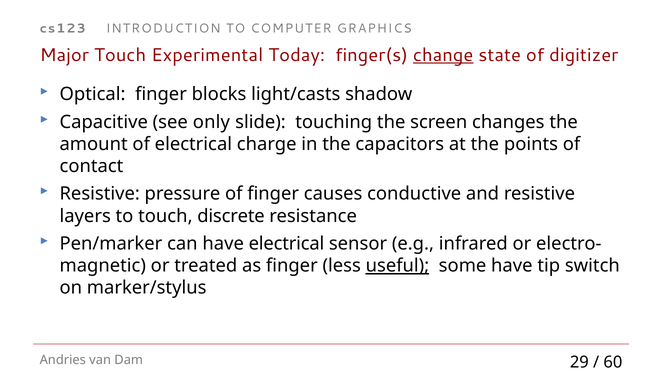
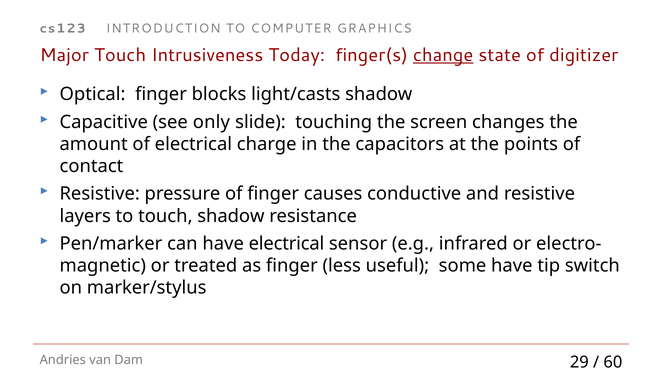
Experimental: Experimental -> Intrusiveness
touch discrete: discrete -> shadow
useful underline: present -> none
